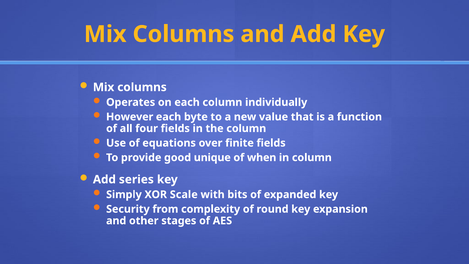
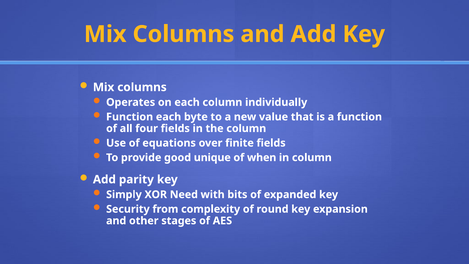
However at (130, 117): However -> Function
series: series -> parity
Scale: Scale -> Need
